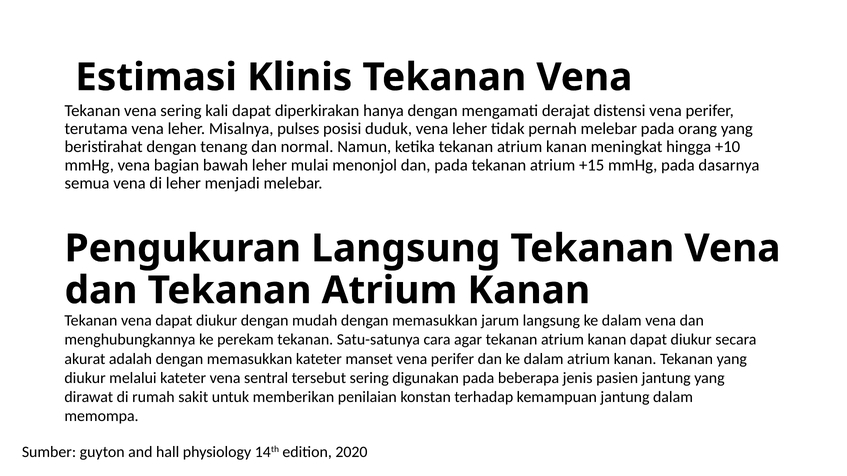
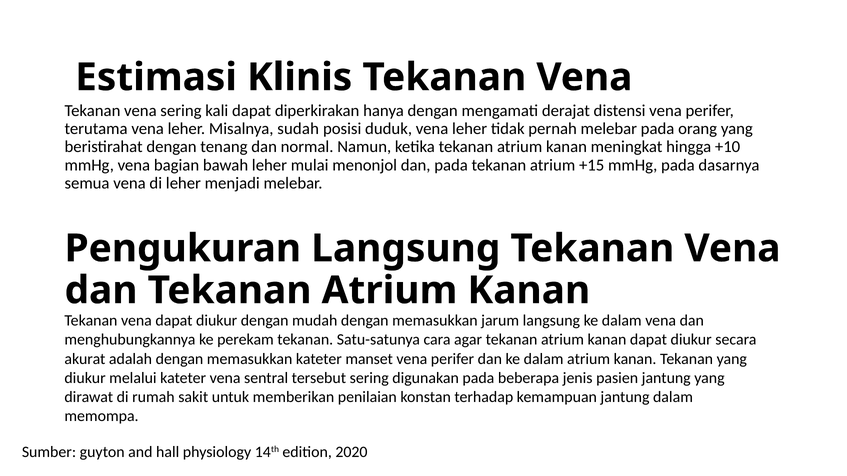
pulses: pulses -> sudah
